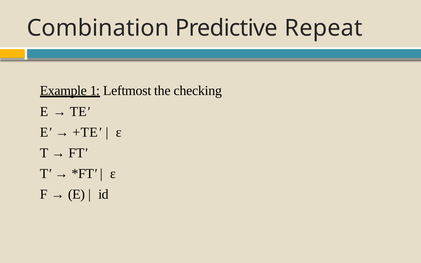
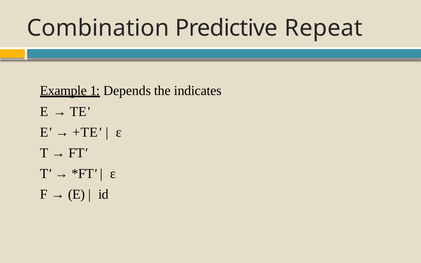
Leftmost: Leftmost -> Depends
checking: checking -> indicates
